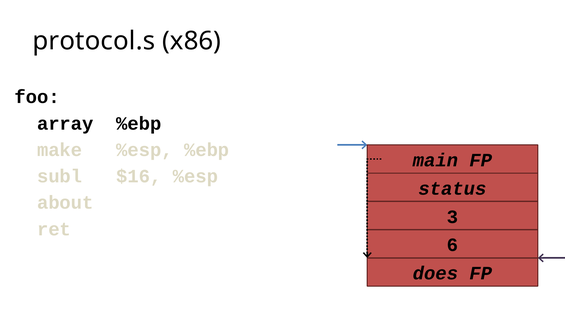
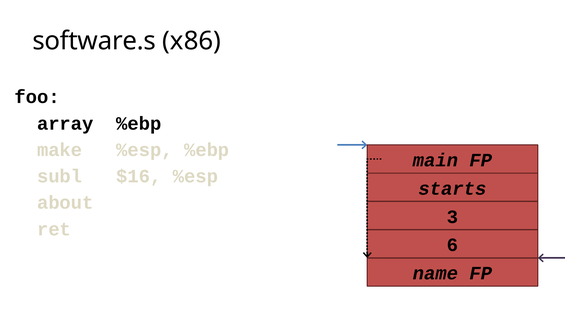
protocol.s: protocol.s -> software.s
status: status -> starts
does: does -> name
